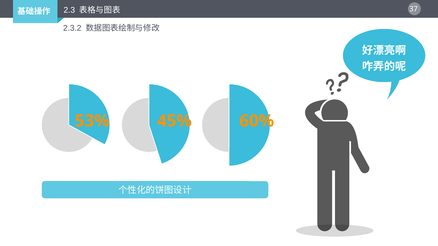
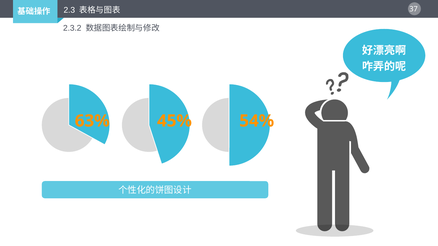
53%: 53% -> 63%
60%: 60% -> 54%
